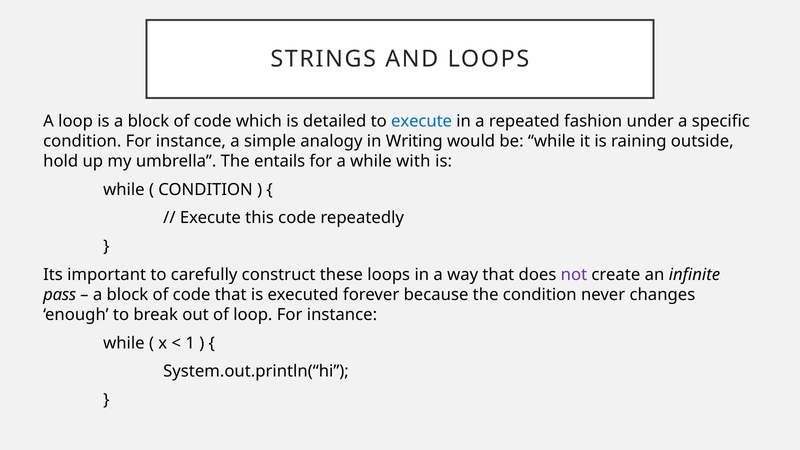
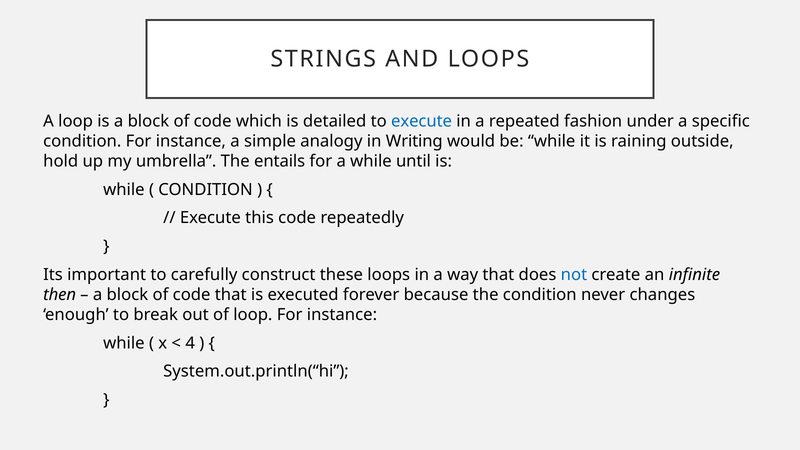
with: with -> until
not colour: purple -> blue
pass: pass -> then
1: 1 -> 4
